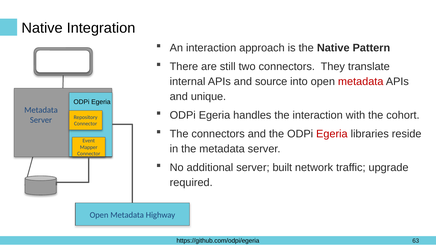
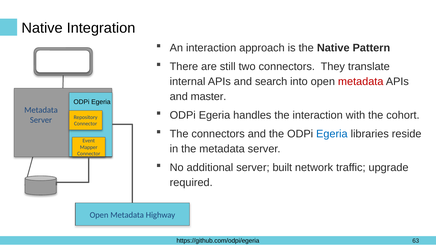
source: source -> search
unique: unique -> master
Egeria at (332, 134) colour: red -> blue
